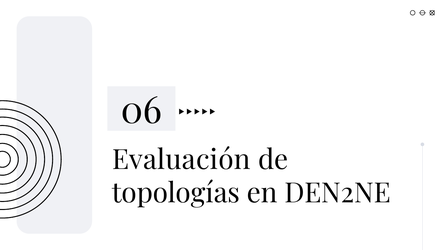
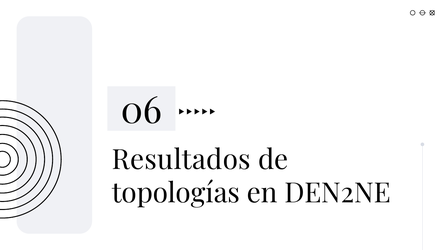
Evaluación: Evaluación -> Resultados
